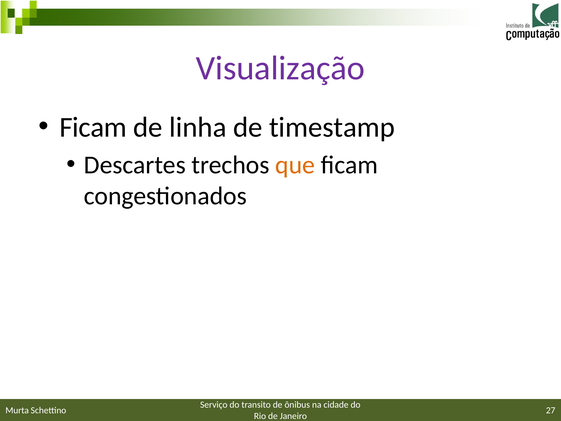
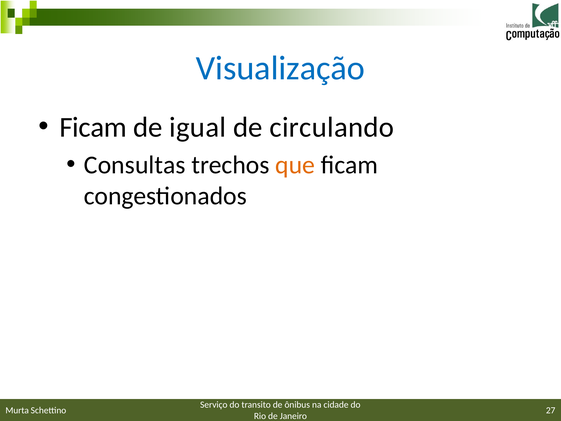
Visualização colour: purple -> blue
linha: linha -> igual
timestamp: timestamp -> circulando
Descartes: Descartes -> Consultas
